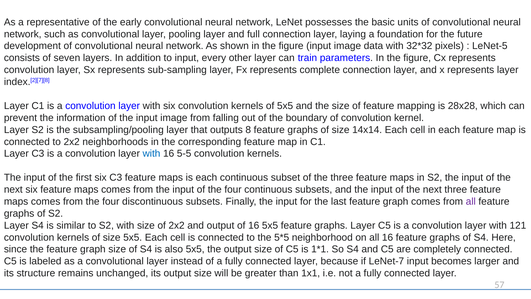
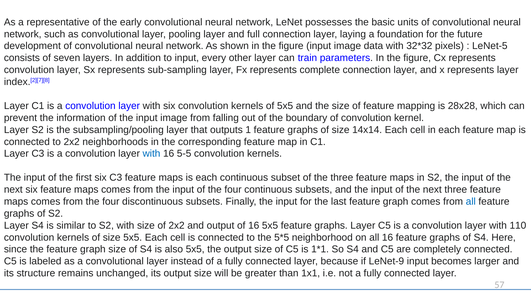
8: 8 -> 1
all at (471, 201) colour: purple -> blue
121: 121 -> 110
LeNet-7: LeNet-7 -> LeNet-9
